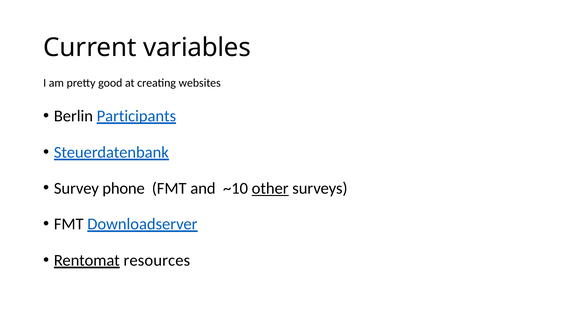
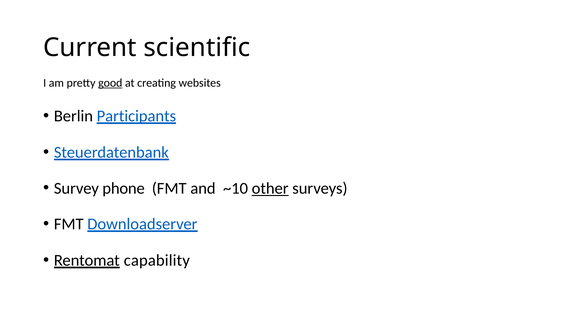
variables: variables -> scientific
good underline: none -> present
resources: resources -> capability
